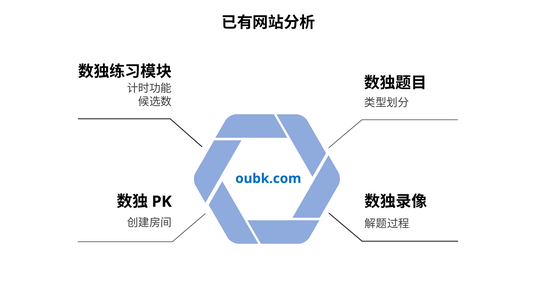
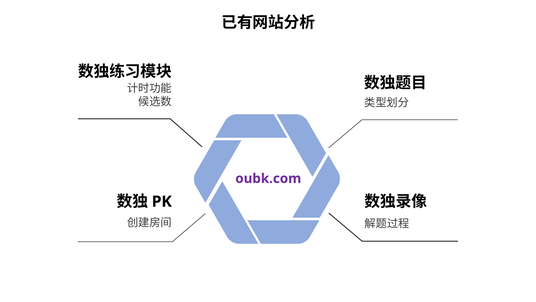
oubk.com colour: blue -> purple
